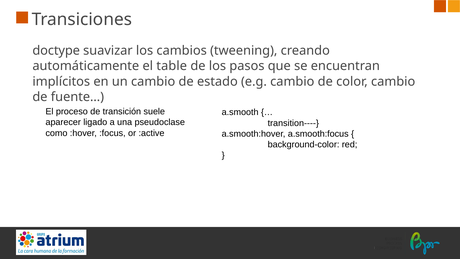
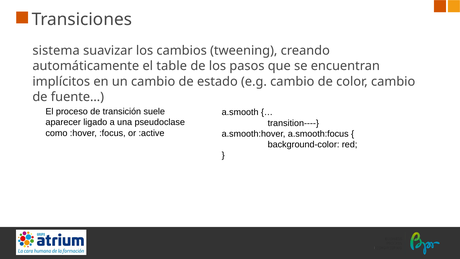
doctype: doctype -> sistema
